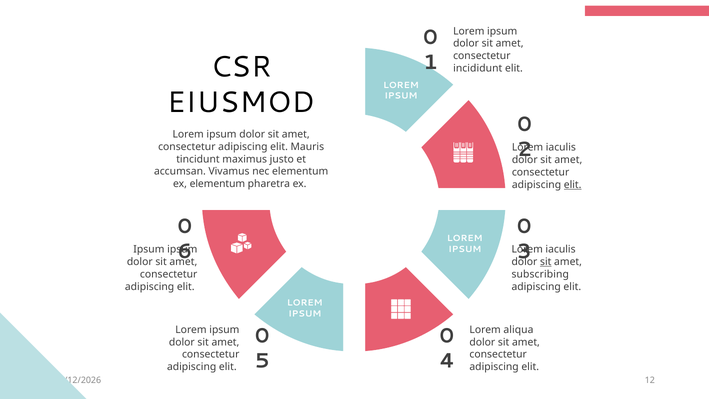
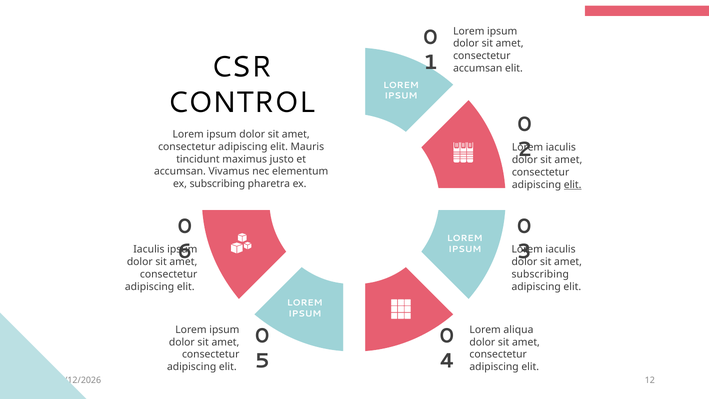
incididunt at (478, 68): incididunt -> accumsan
EIUSMOD: EIUSMOD -> CONTROL
ex elementum: elementum -> subscribing
Ipsum at (149, 249): Ipsum -> Iaculis
sit at (546, 262) underline: present -> none
